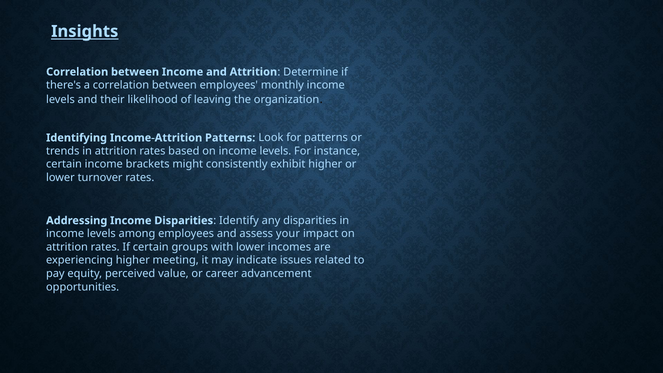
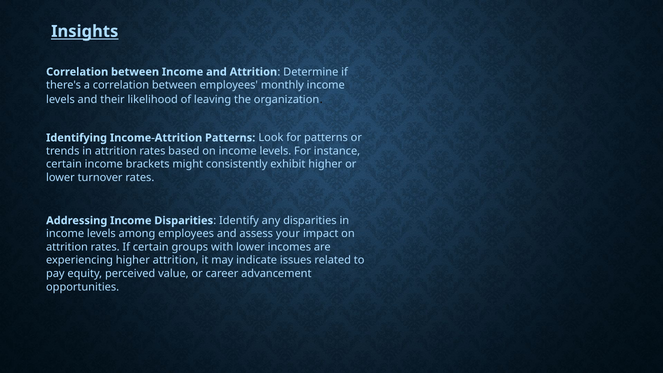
higher meeting: meeting -> attrition
